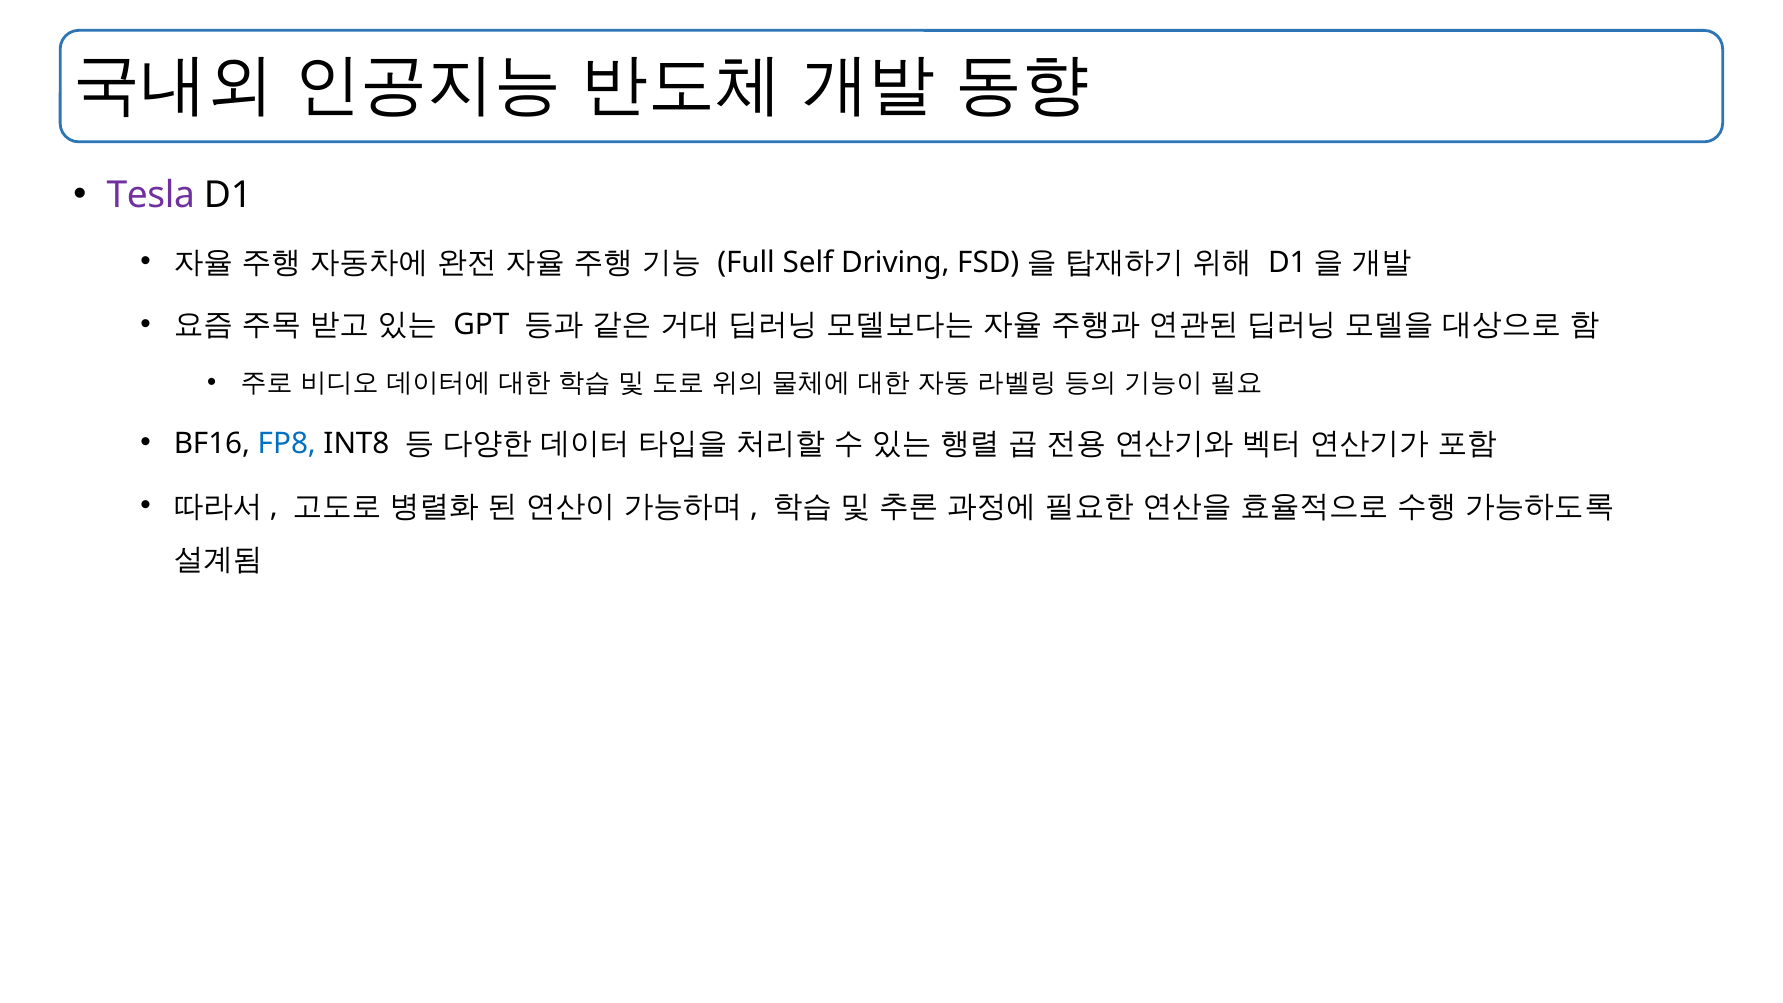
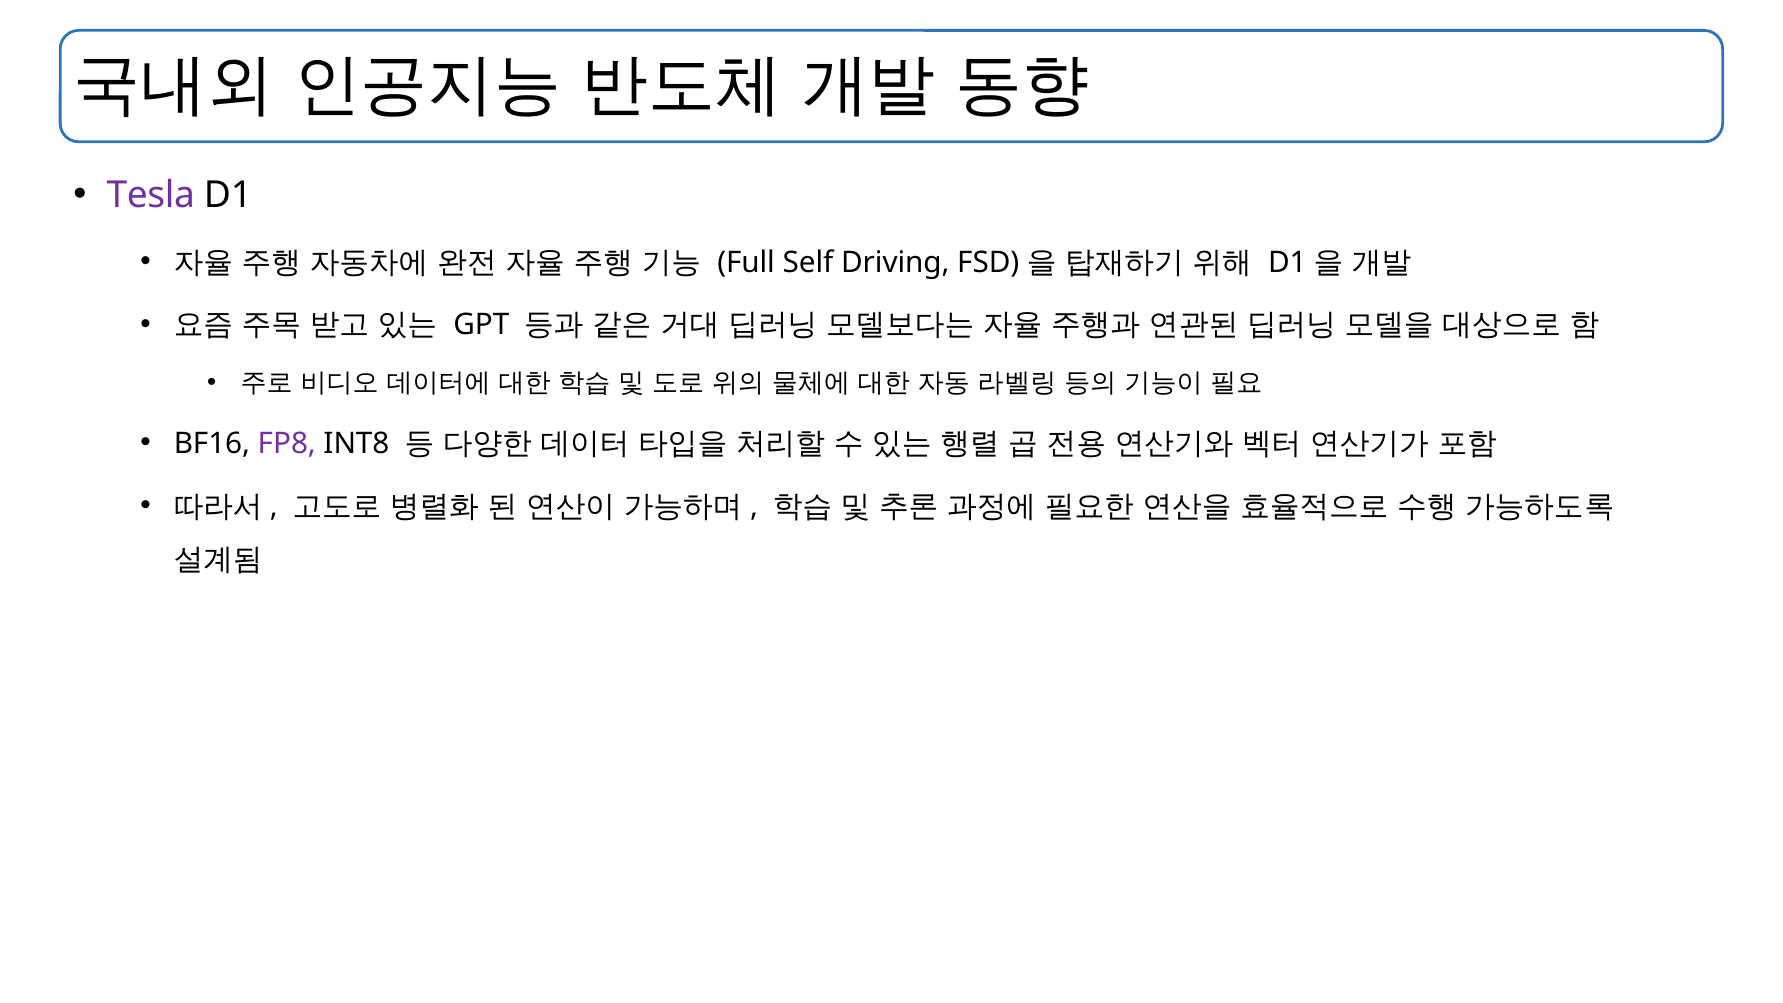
FP8 colour: blue -> purple
